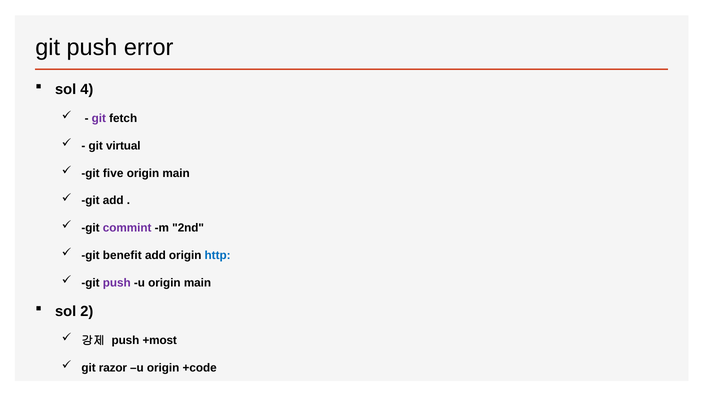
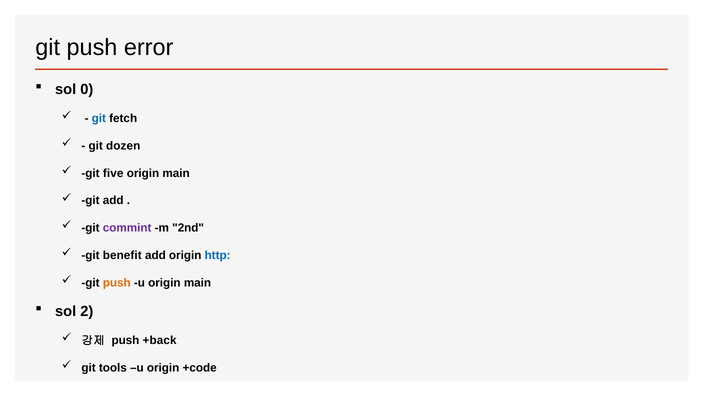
4: 4 -> 0
git at (99, 118) colour: purple -> blue
virtual: virtual -> dozen
push at (117, 282) colour: purple -> orange
+most: +most -> +back
razor: razor -> tools
